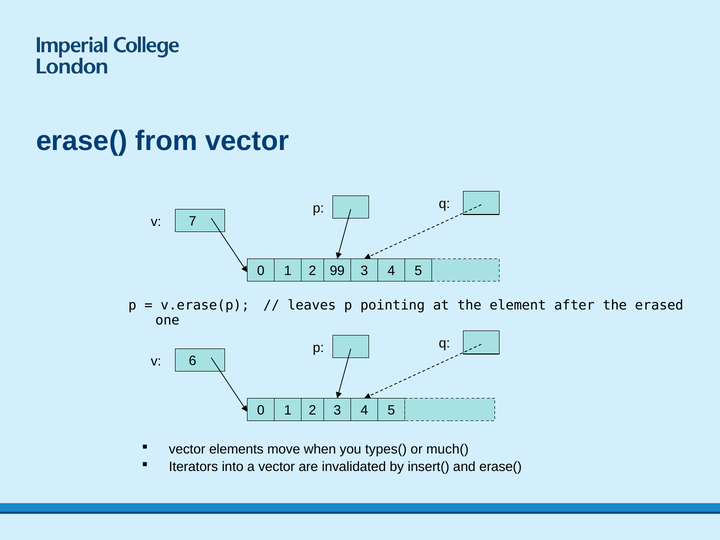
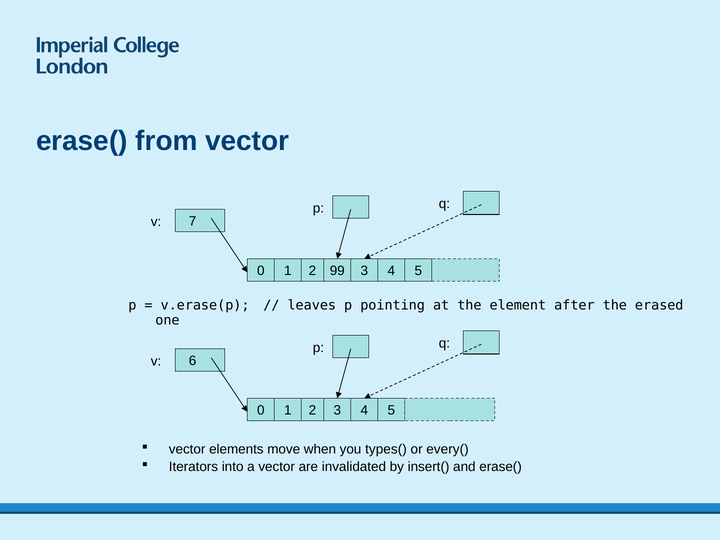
much(: much( -> every(
